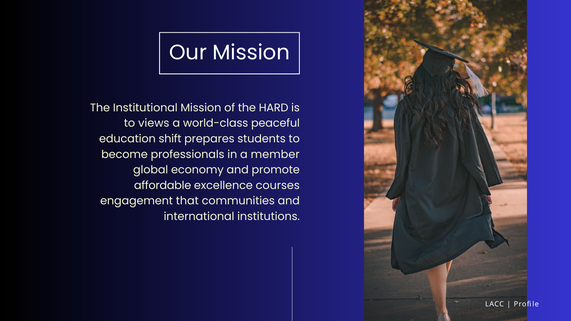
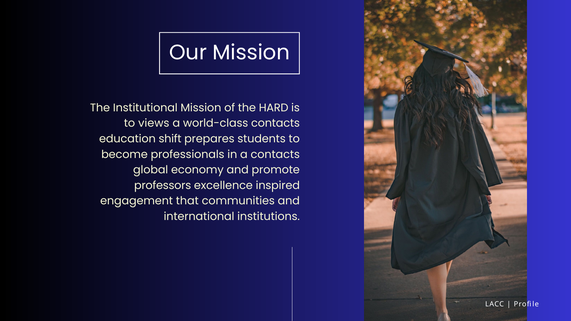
world-class peaceful: peaceful -> contacts
a member: member -> contacts
affordable: affordable -> professors
courses: courses -> inspired
